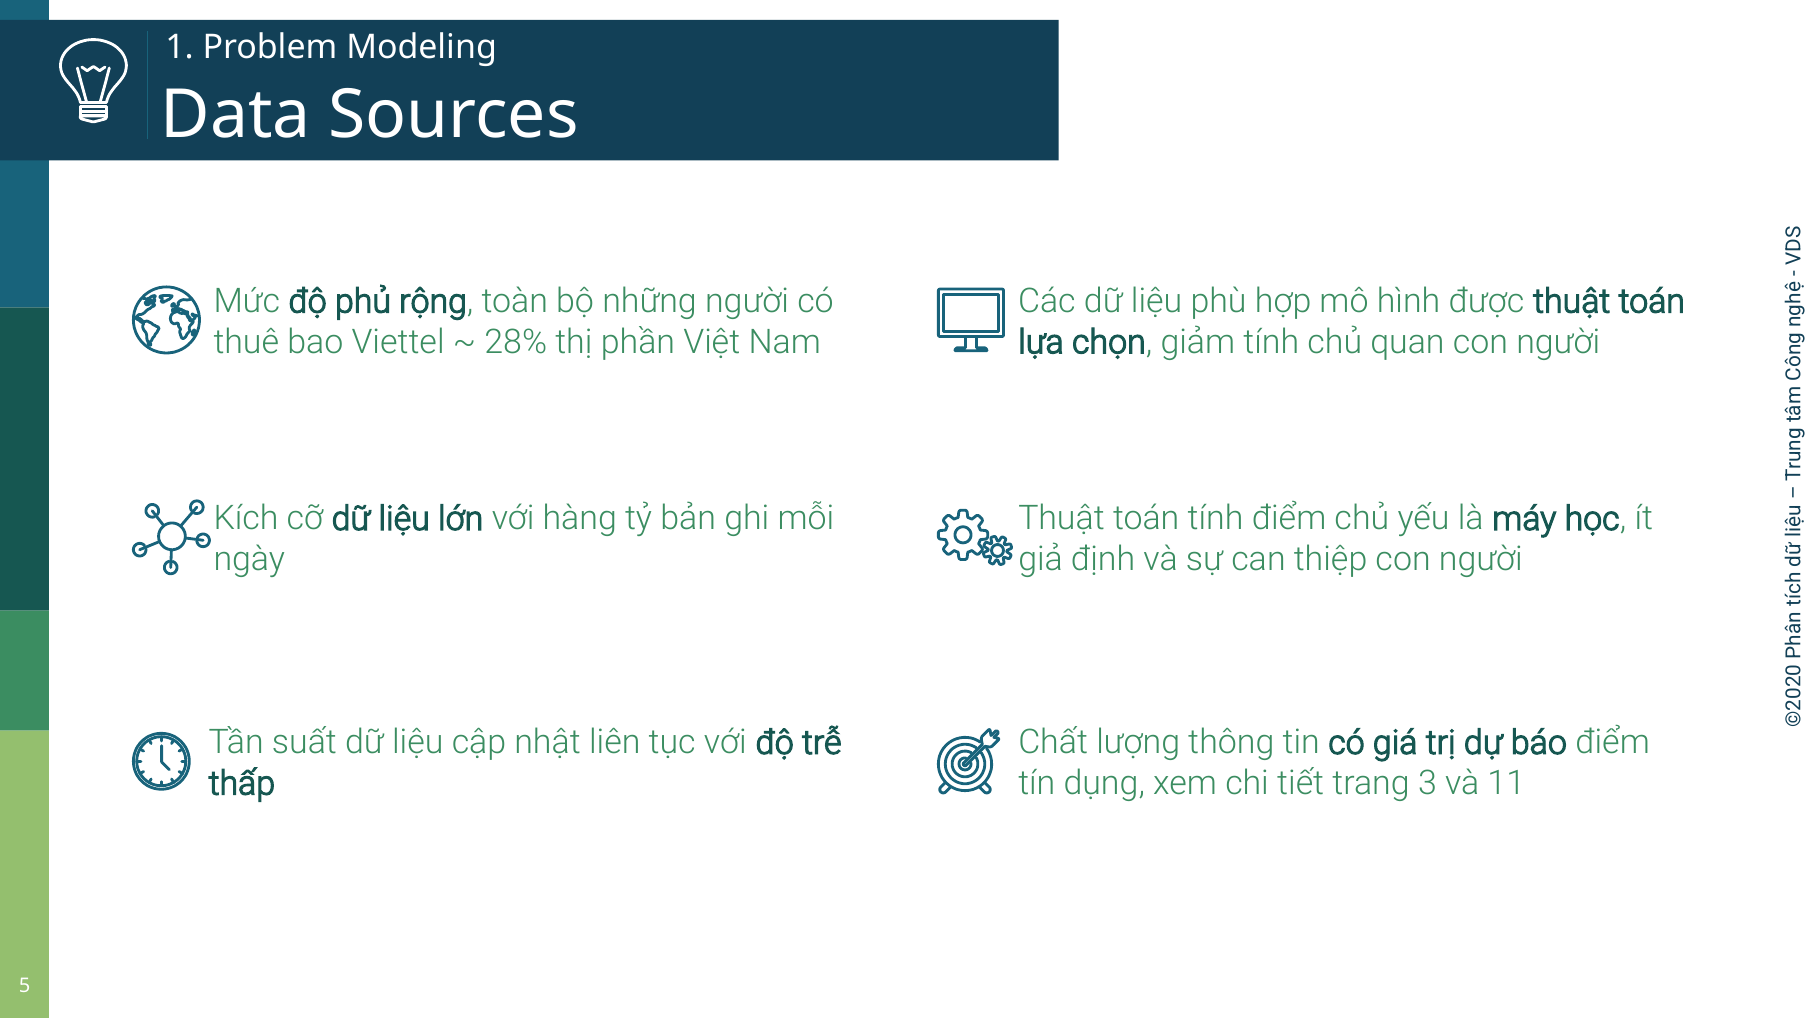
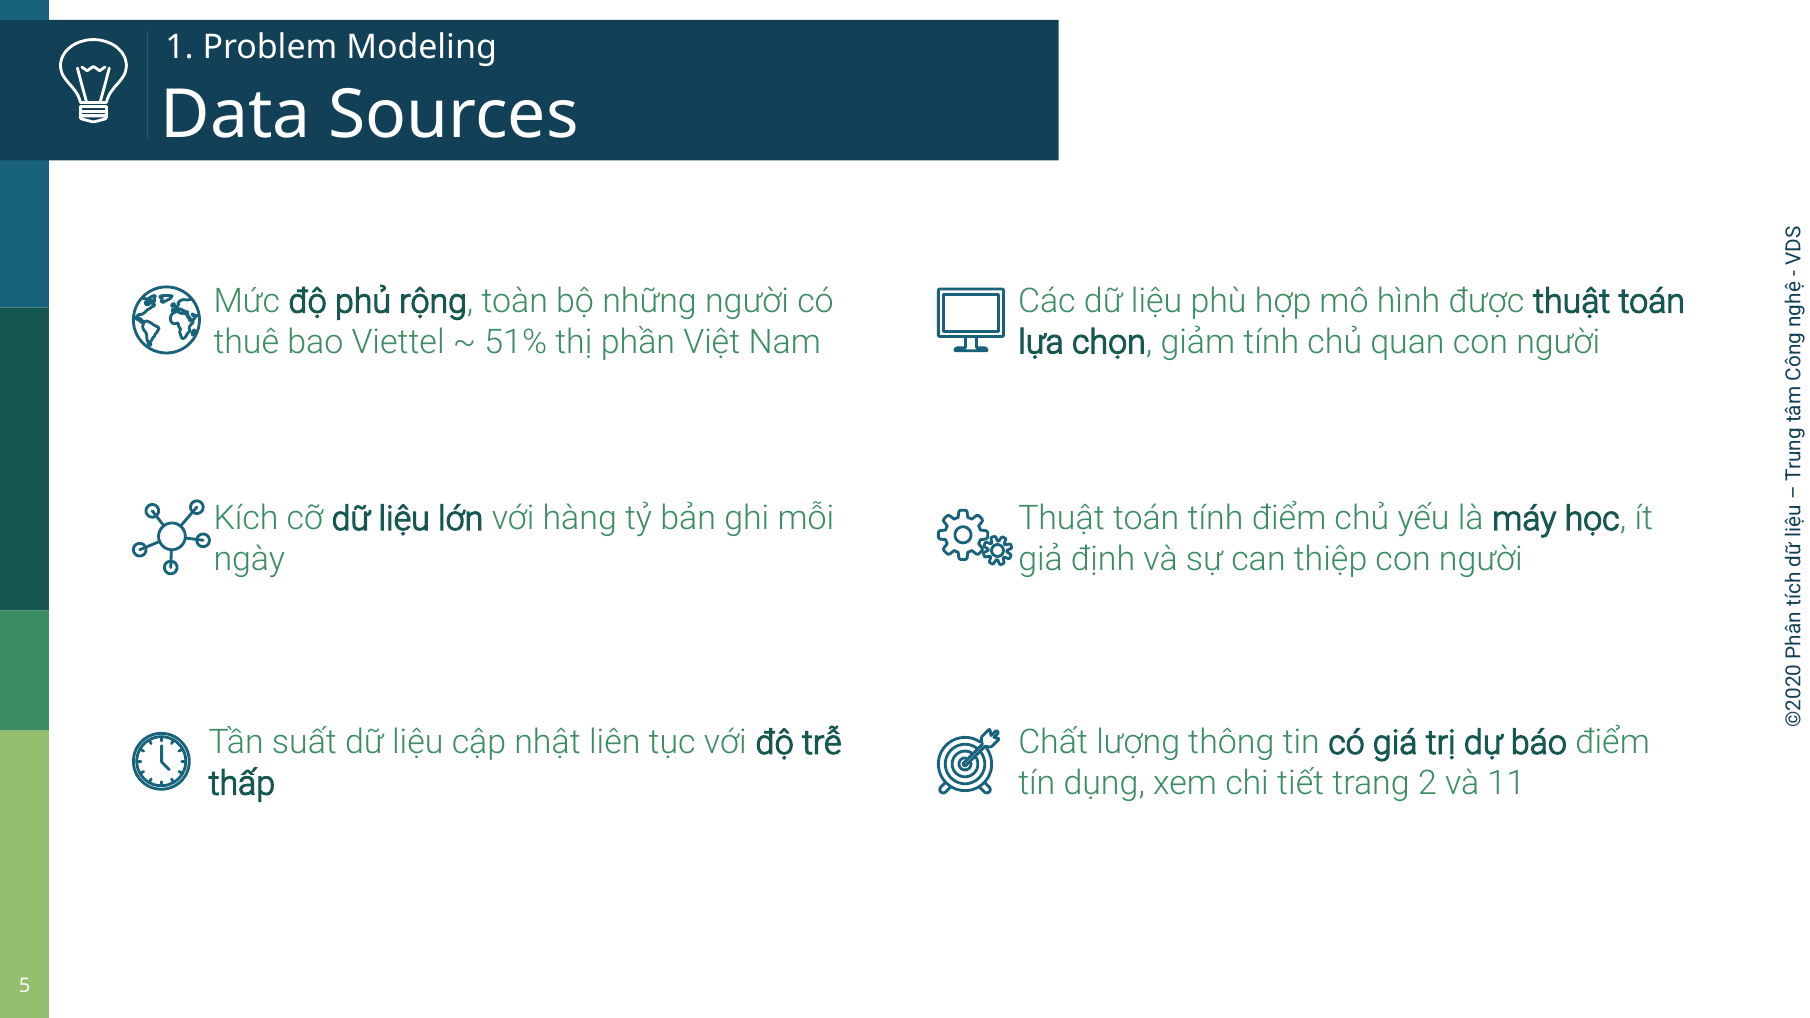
28%: 28% -> 51%
trang 3: 3 -> 2
